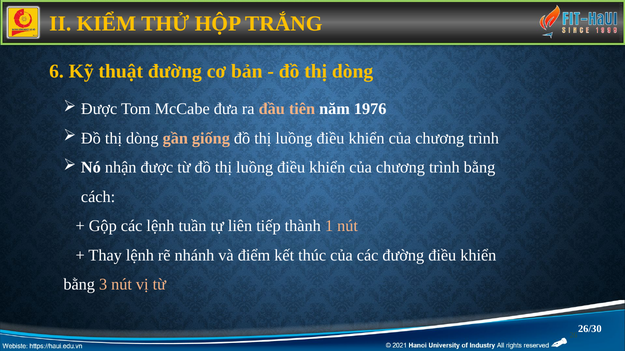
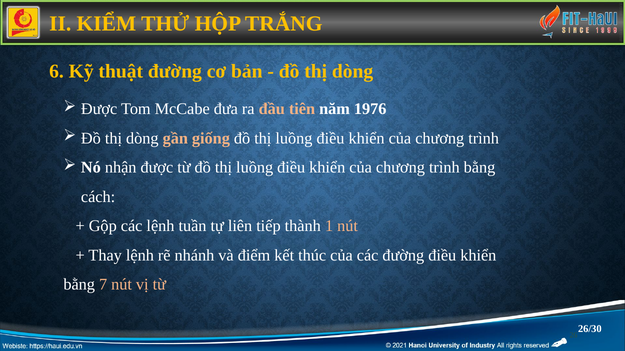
3: 3 -> 7
